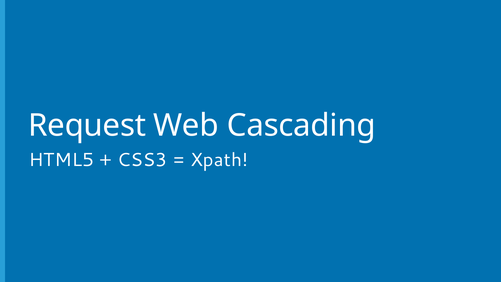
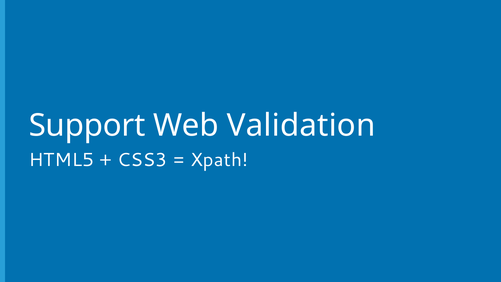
Request: Request -> Support
Cascading: Cascading -> Validation
